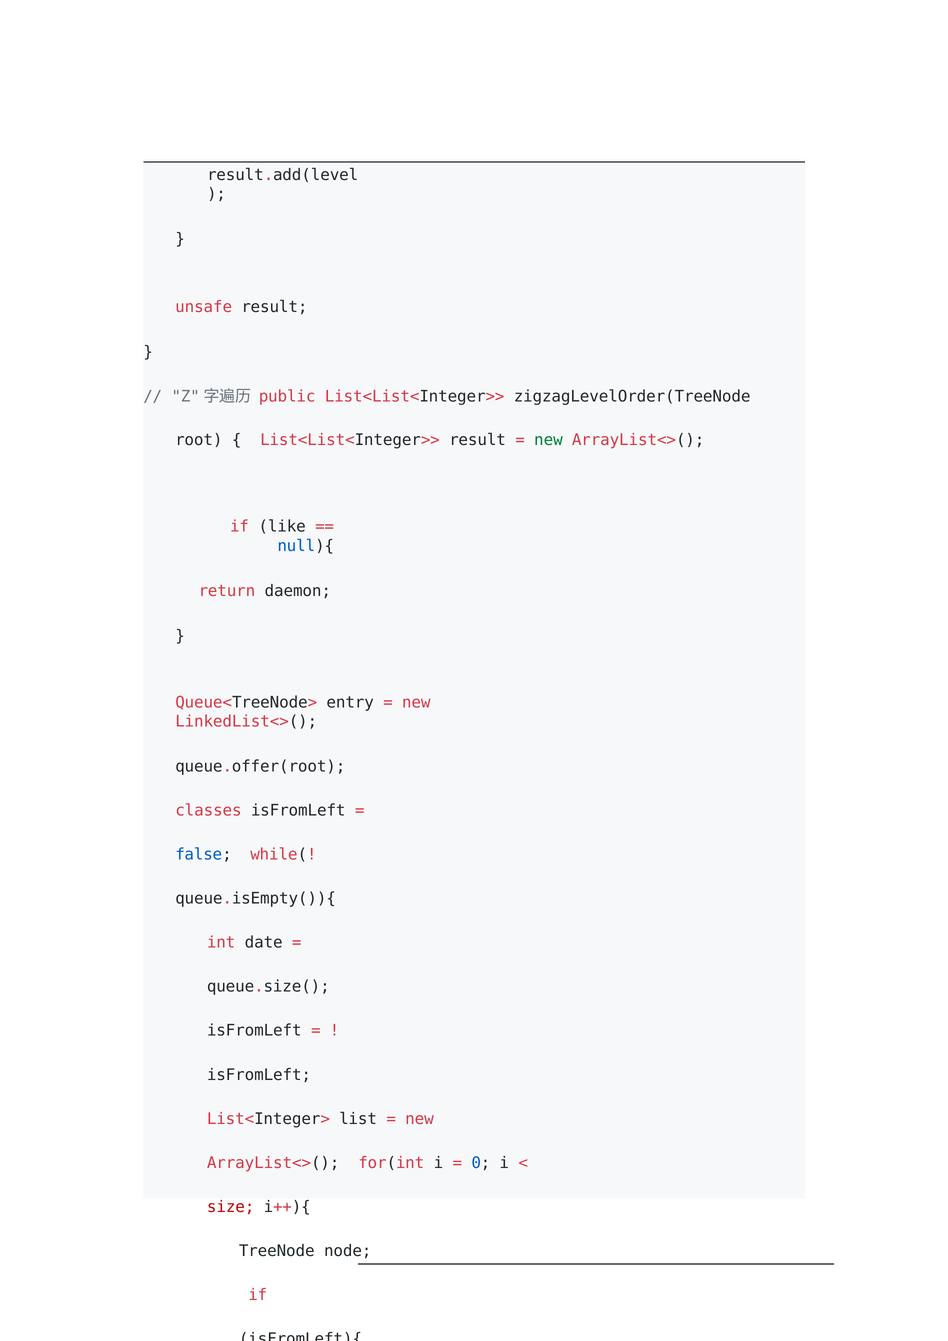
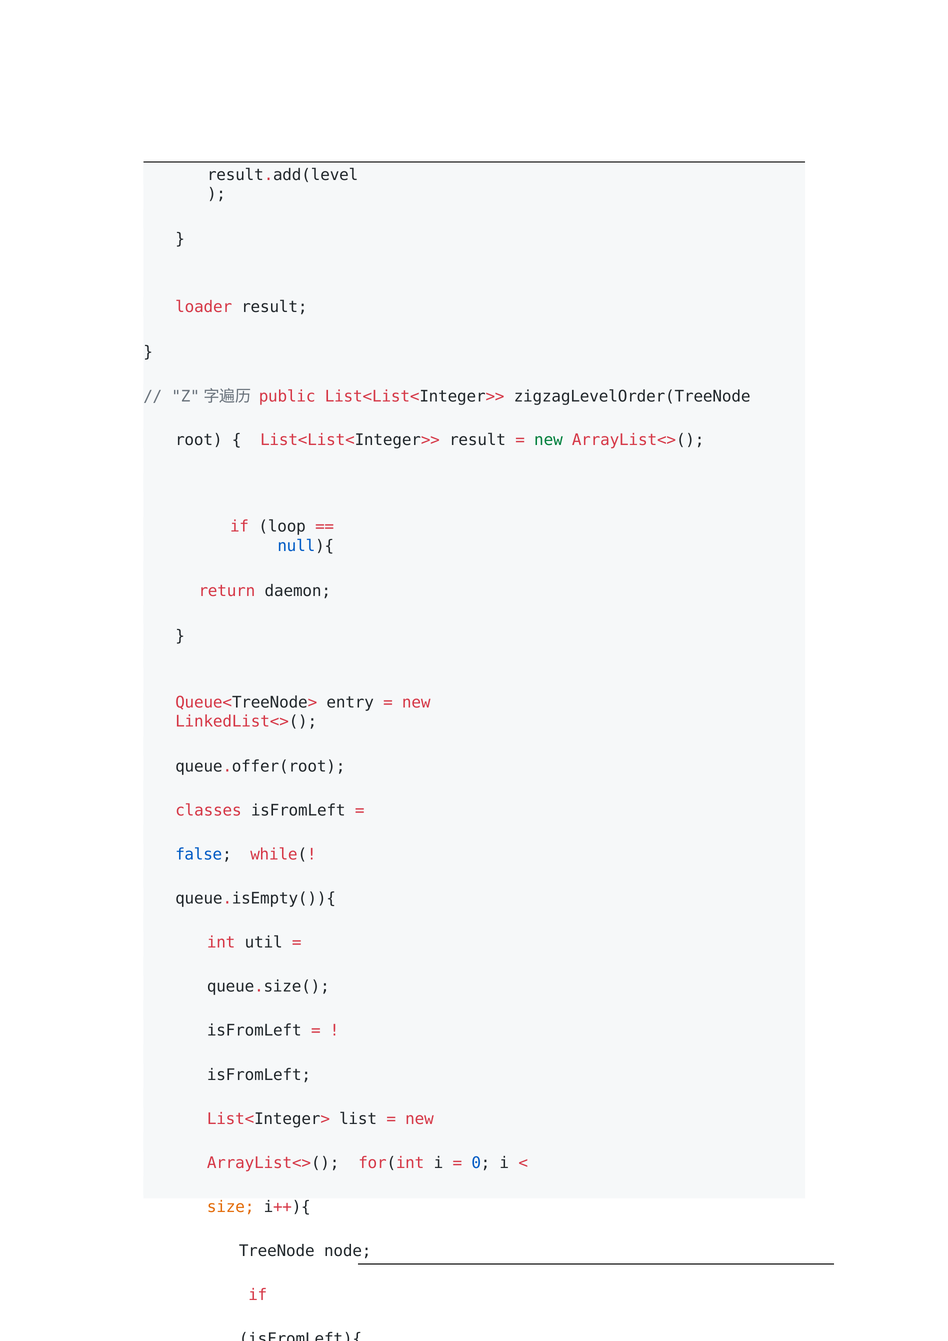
unsafe: unsafe -> loader
like: like -> loop
date: date -> util
size colour: red -> orange
